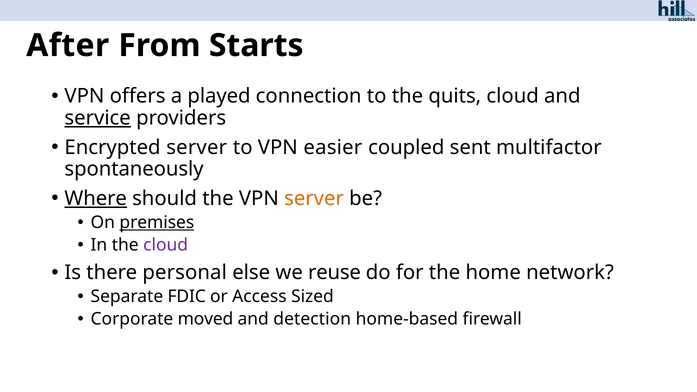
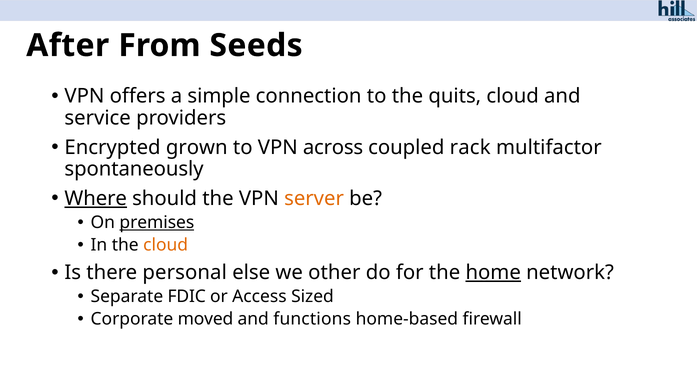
Starts: Starts -> Seeds
played: played -> simple
service underline: present -> none
Encrypted server: server -> grown
easier: easier -> across
sent: sent -> rack
cloud at (166, 245) colour: purple -> orange
reuse: reuse -> other
home underline: none -> present
detection: detection -> functions
